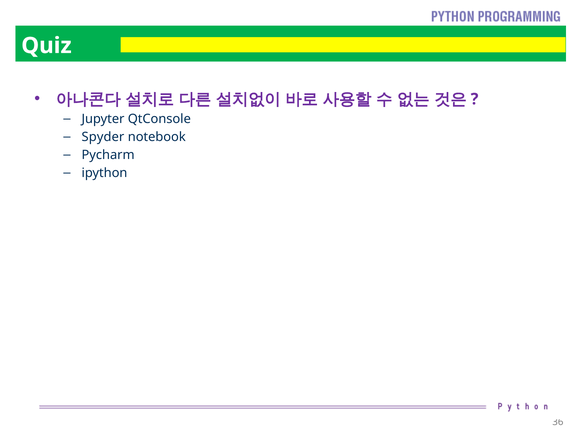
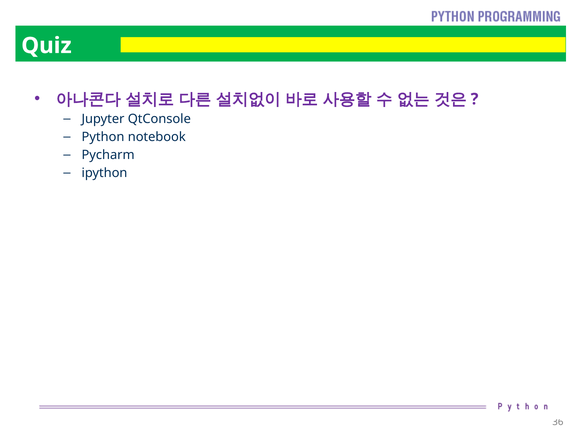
Spyder: Spyder -> Python
